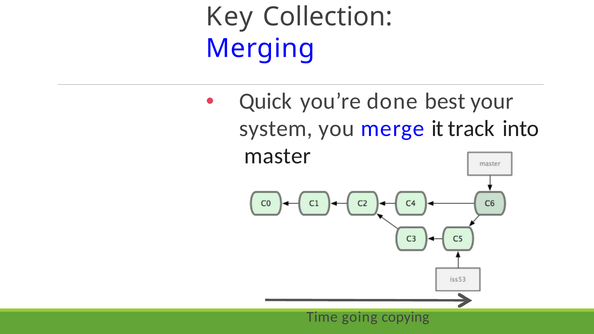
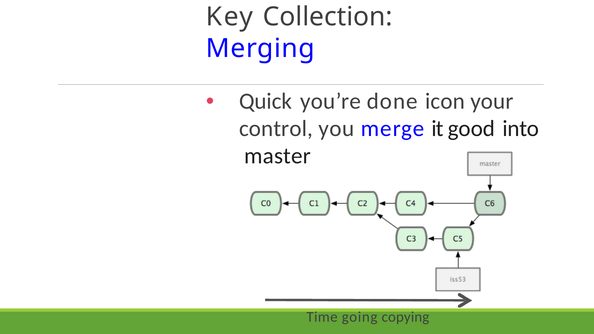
best: best -> icon
system: system -> control
track: track -> good
